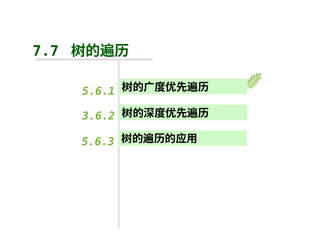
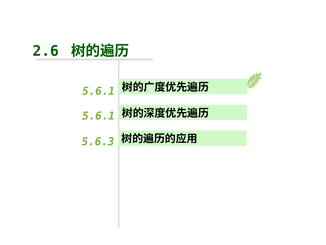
7.7: 7.7 -> 2.6
3.6.2 at (99, 116): 3.6.2 -> 5.6.1
